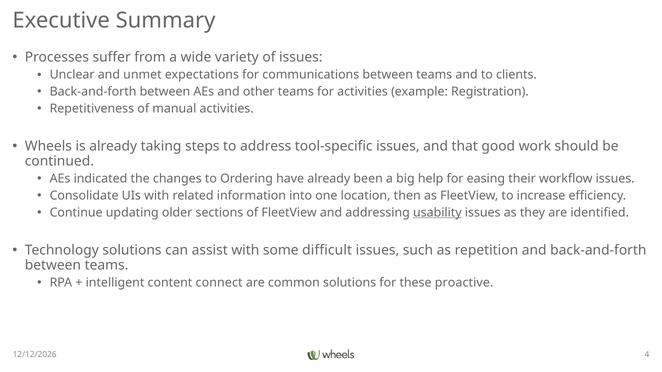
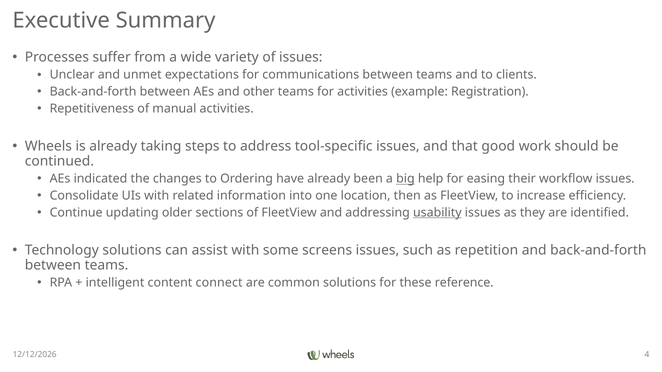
big underline: none -> present
difficult: difficult -> screens
proactive: proactive -> reference
